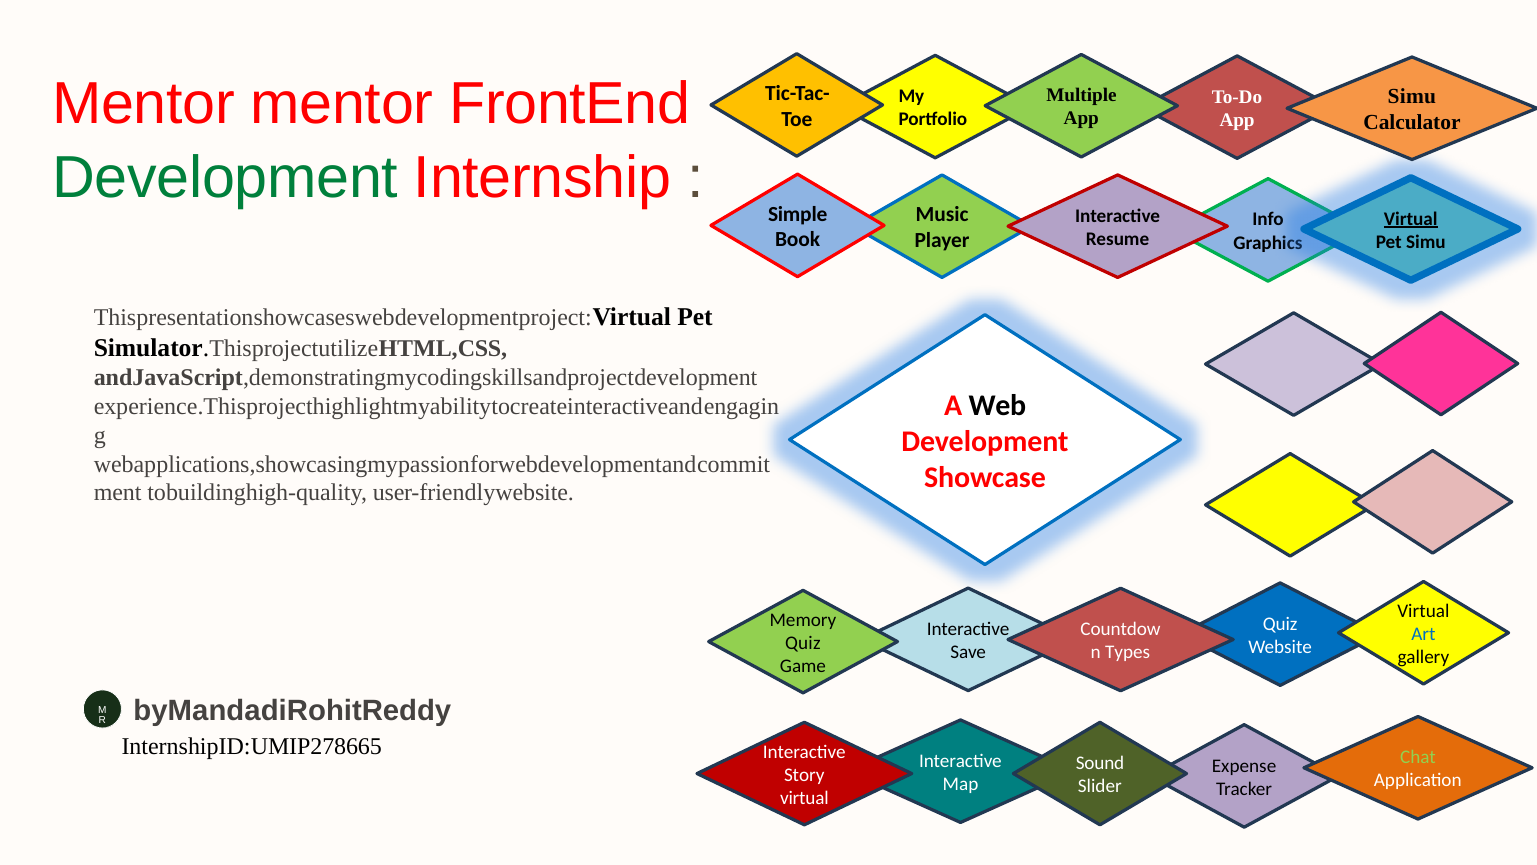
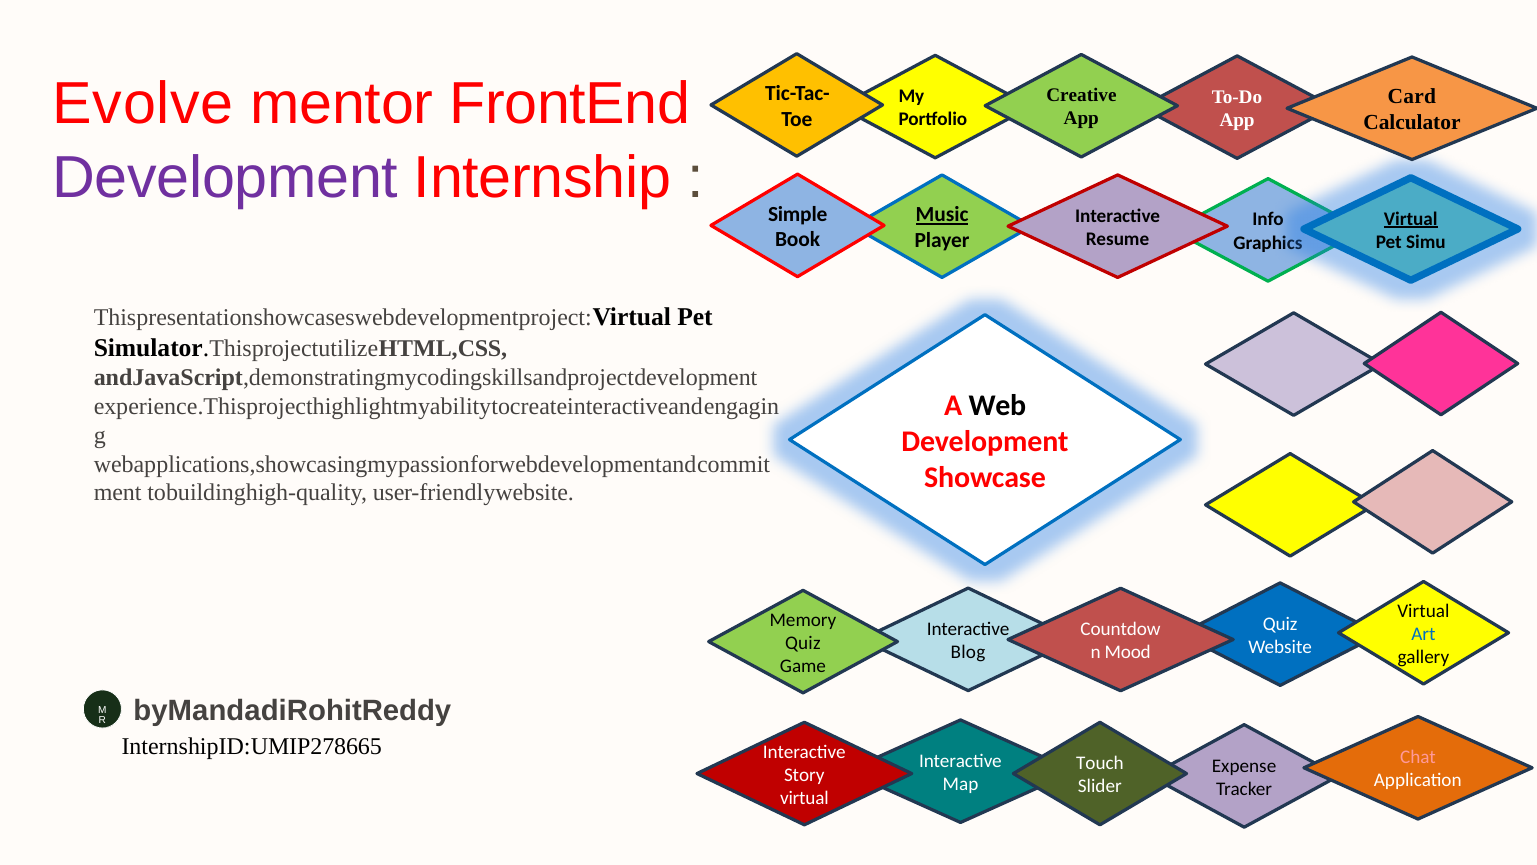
Mentor at (144, 104): Mentor -> Evolve
Multiple: Multiple -> Creative
Simu at (1412, 97): Simu -> Card
Development at (225, 178) colour: green -> purple
Music underline: none -> present
Save: Save -> Blog
Types: Types -> Mood
Chat colour: light green -> pink
Sound: Sound -> Touch
